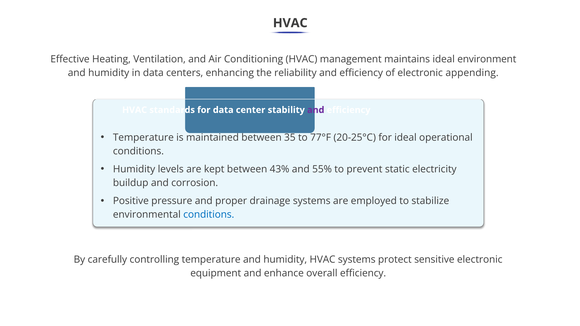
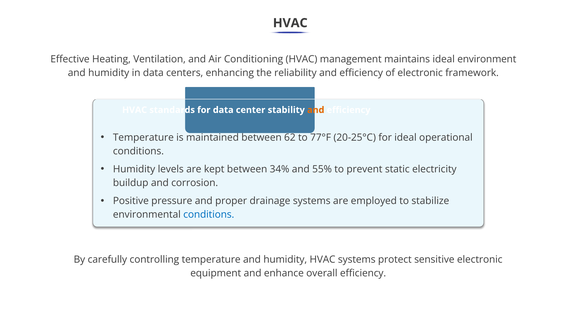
appending: appending -> framework
and at (316, 110) colour: purple -> orange
35: 35 -> 62
43%: 43% -> 34%
